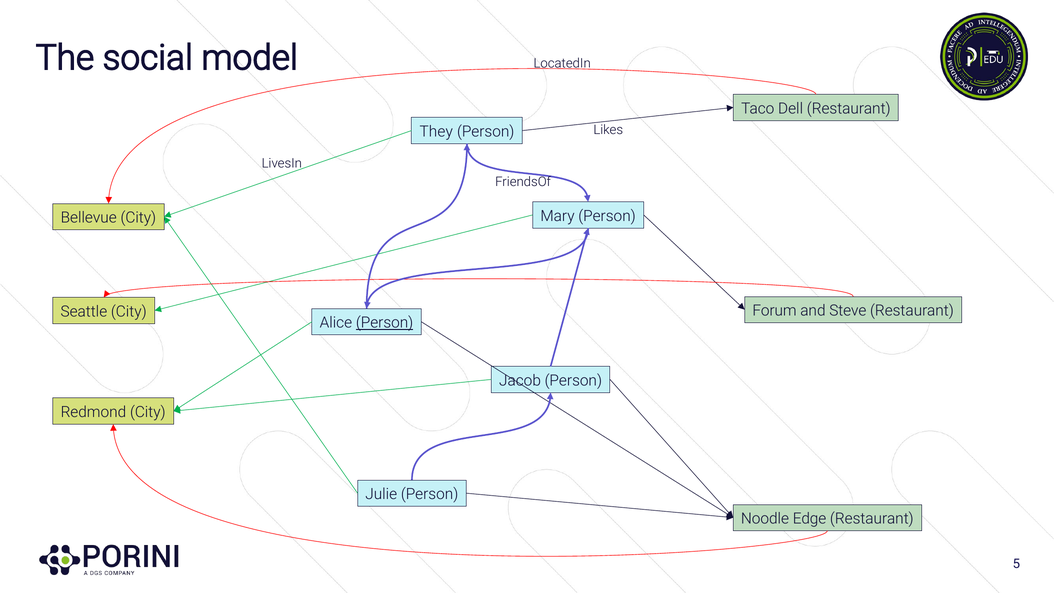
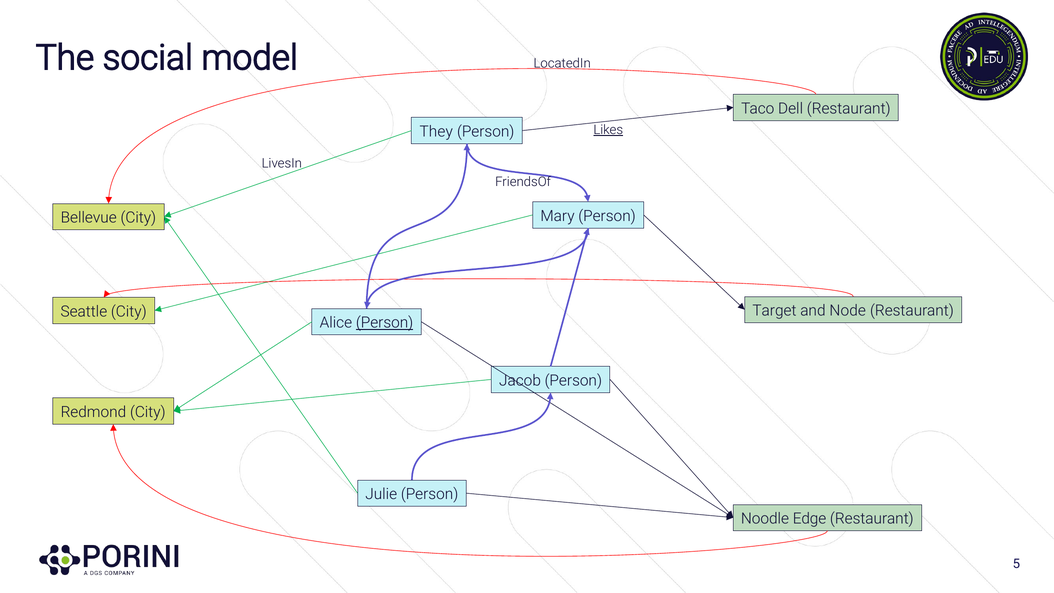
Likes underline: none -> present
Forum: Forum -> Target
Steve: Steve -> Node
